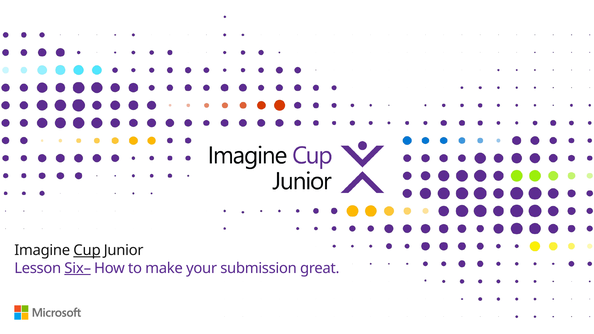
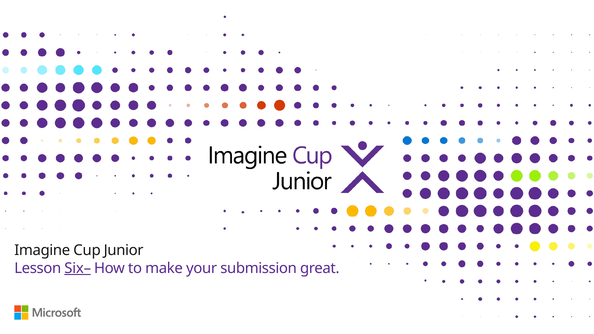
Cup underline: present -> none
